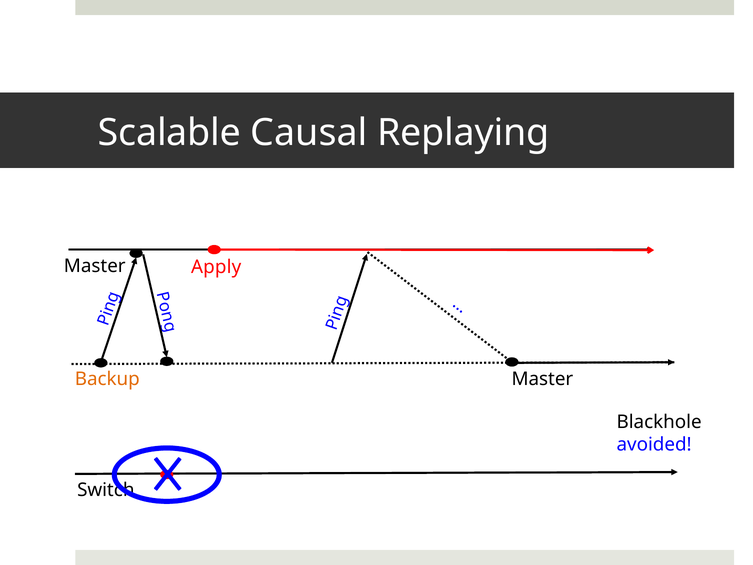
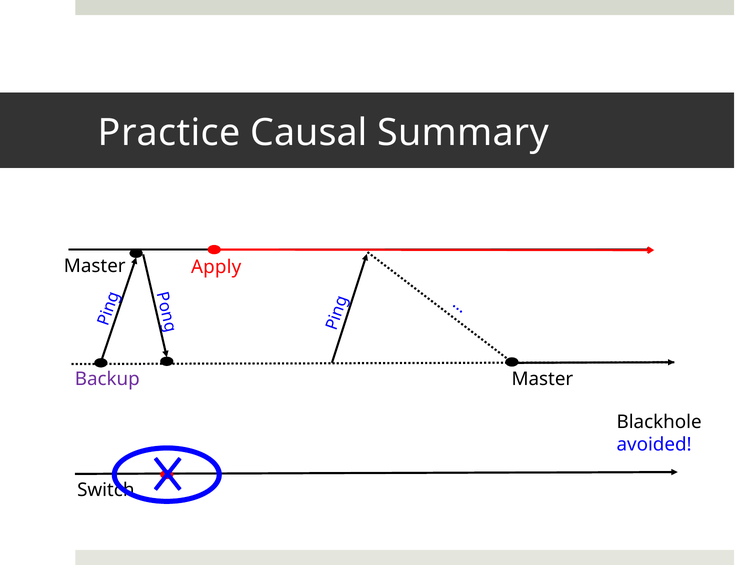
Scalable: Scalable -> Practice
Replaying: Replaying -> Summary
Backup colour: orange -> purple
